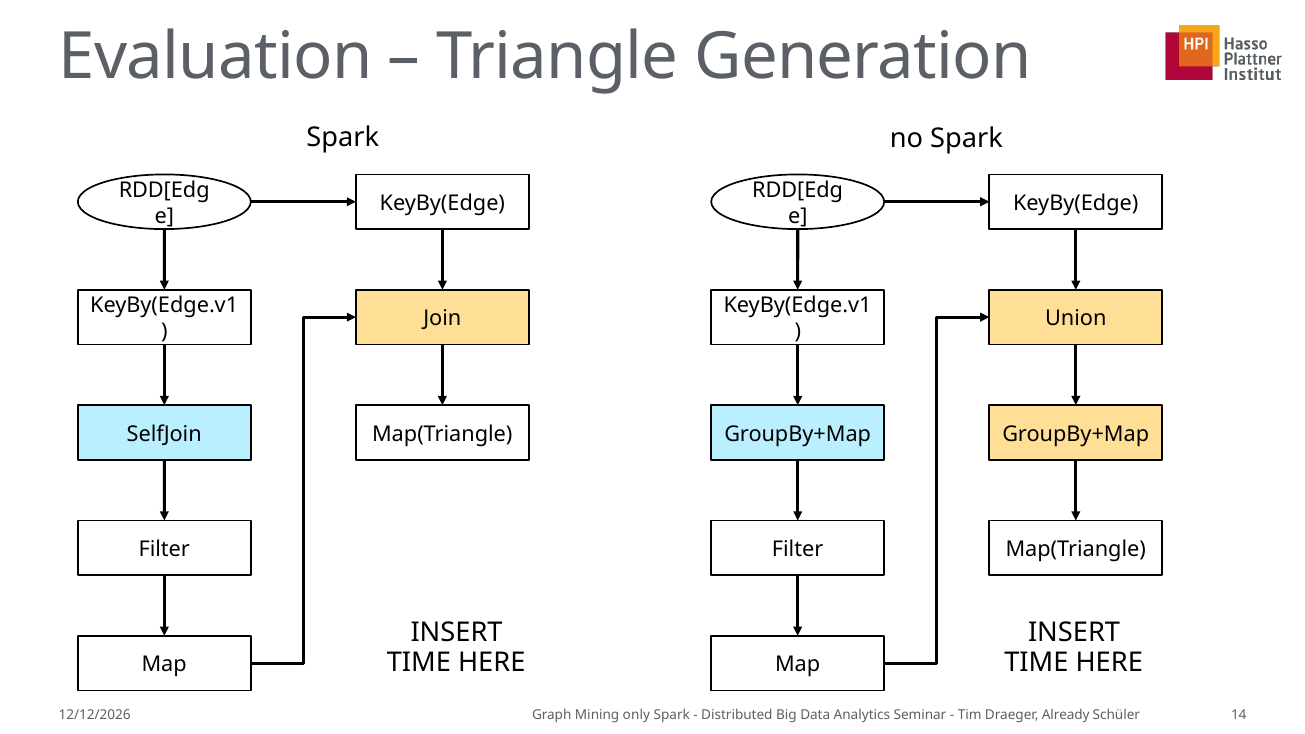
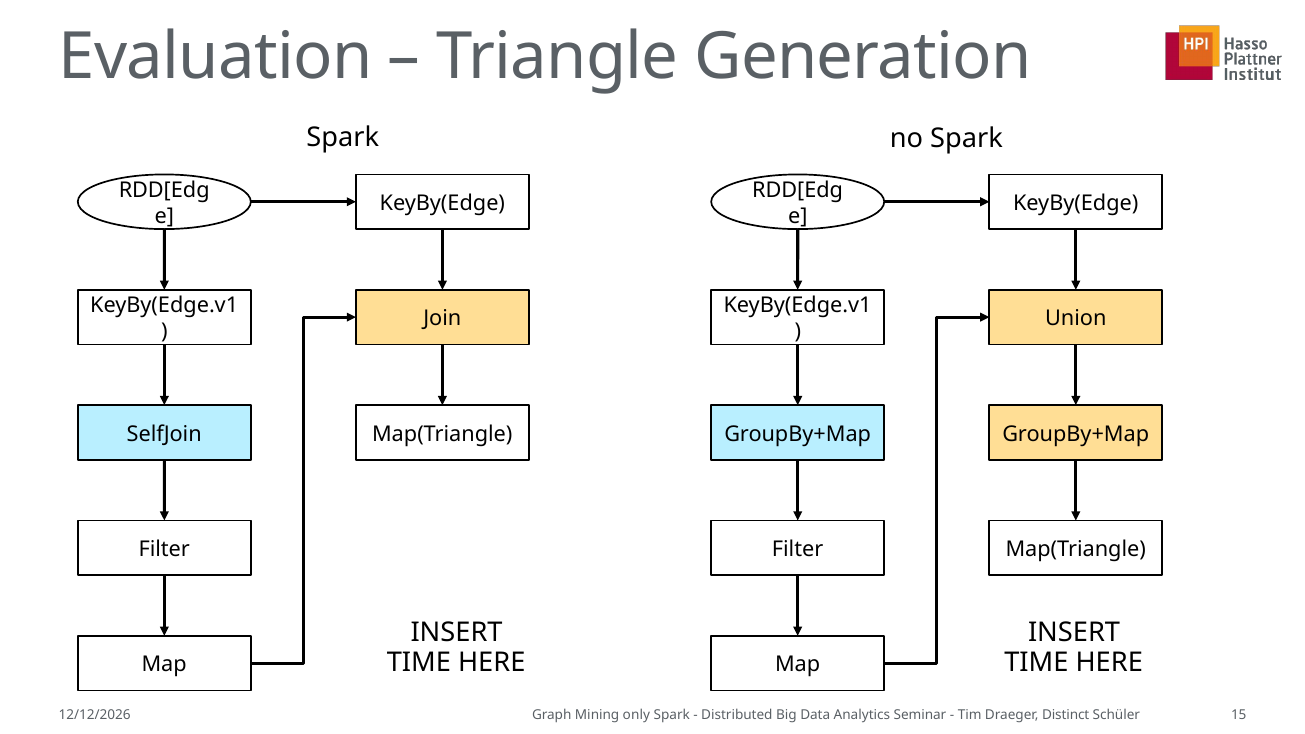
Already: Already -> Distinct
14: 14 -> 15
